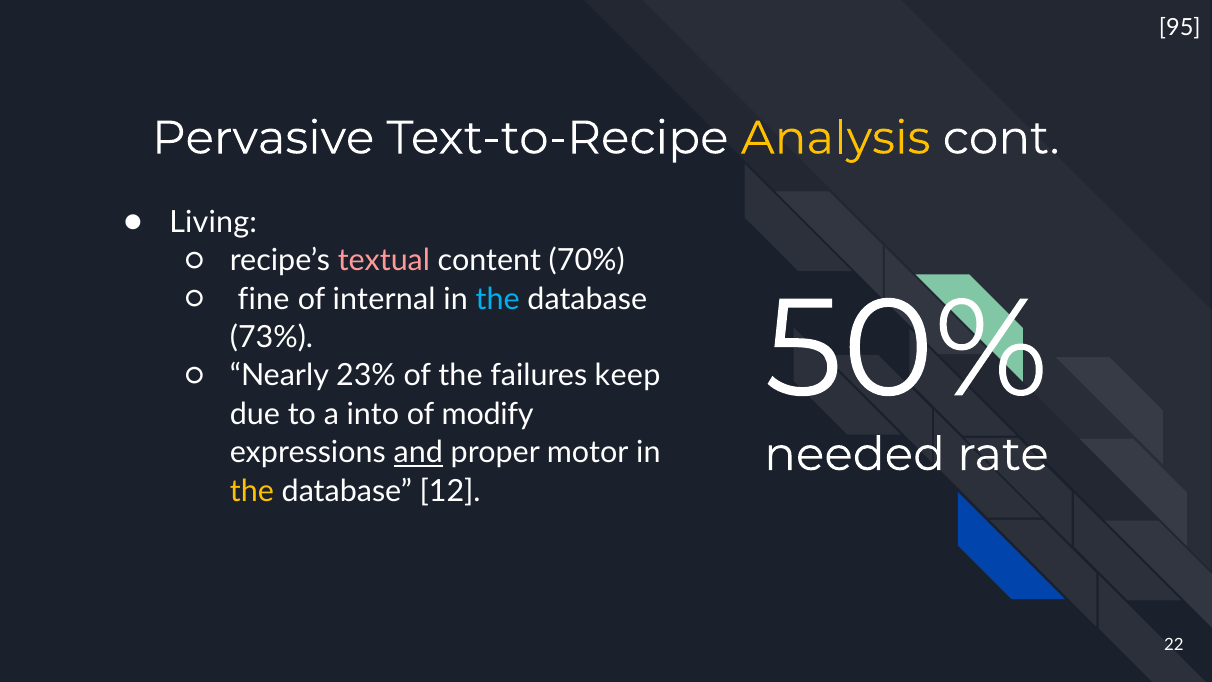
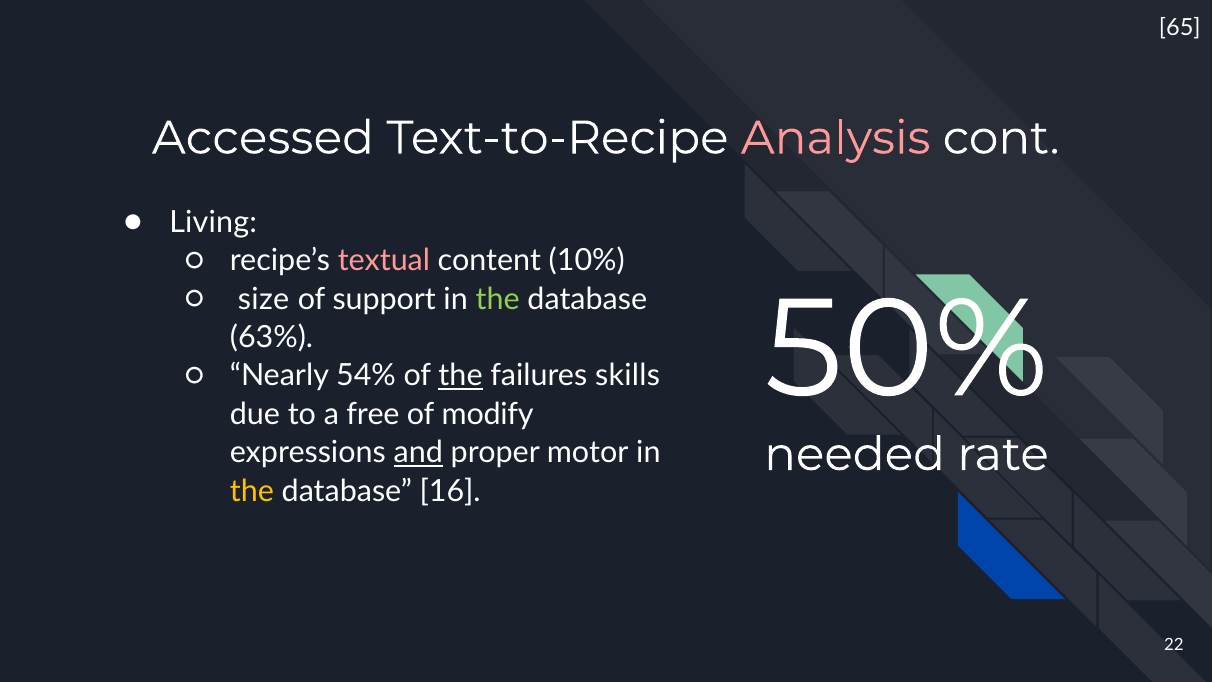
95: 95 -> 65
Pervasive: Pervasive -> Accessed
Analysis colour: yellow -> pink
70%: 70% -> 10%
fine: fine -> size
internal: internal -> support
the at (498, 299) colour: light blue -> light green
73%: 73% -> 63%
23%: 23% -> 54%
the at (461, 376) underline: none -> present
keep: keep -> skills
into: into -> free
12: 12 -> 16
